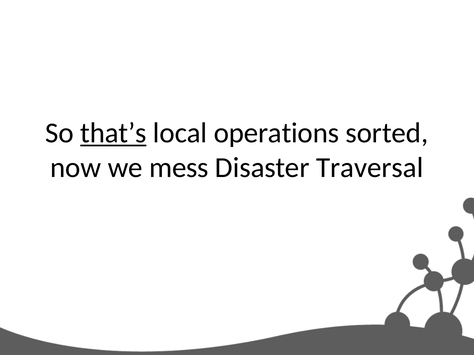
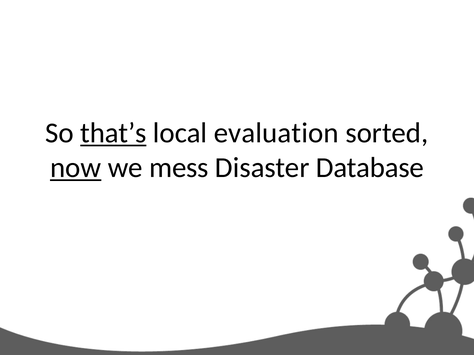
operations: operations -> evaluation
now underline: none -> present
Traversal: Traversal -> Database
